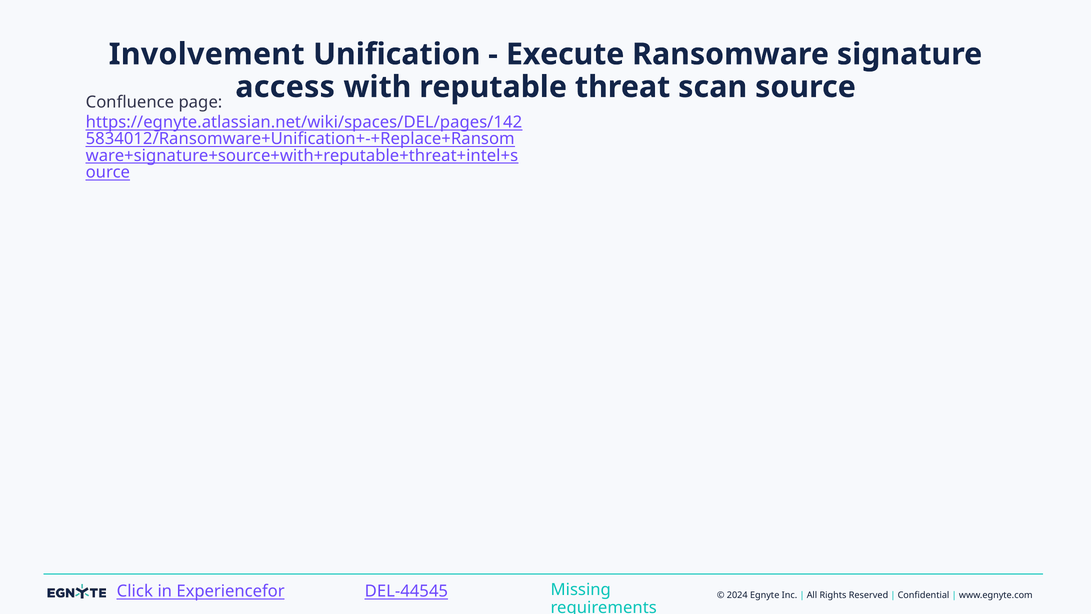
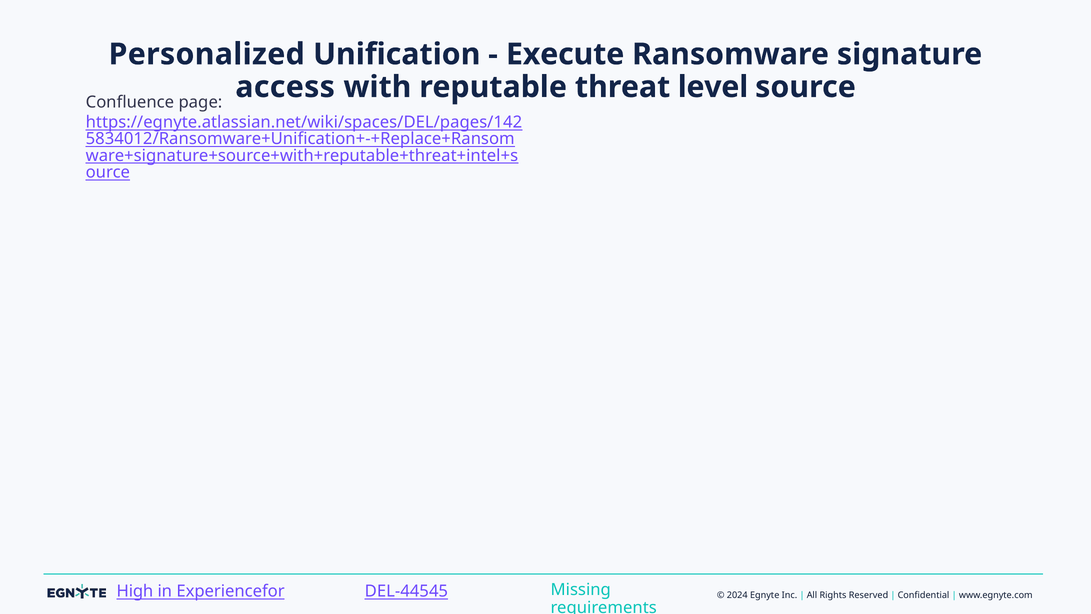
Involvement: Involvement -> Personalized
scan: scan -> level
Click: Click -> High
